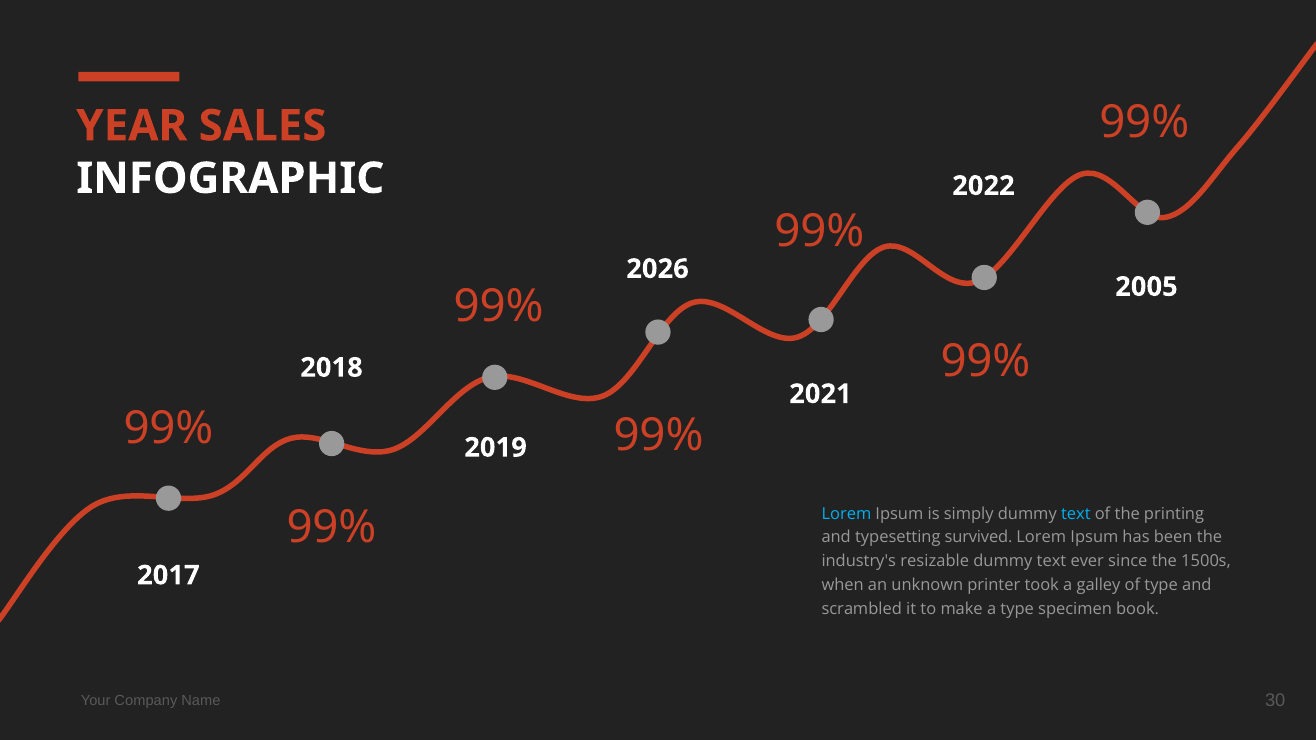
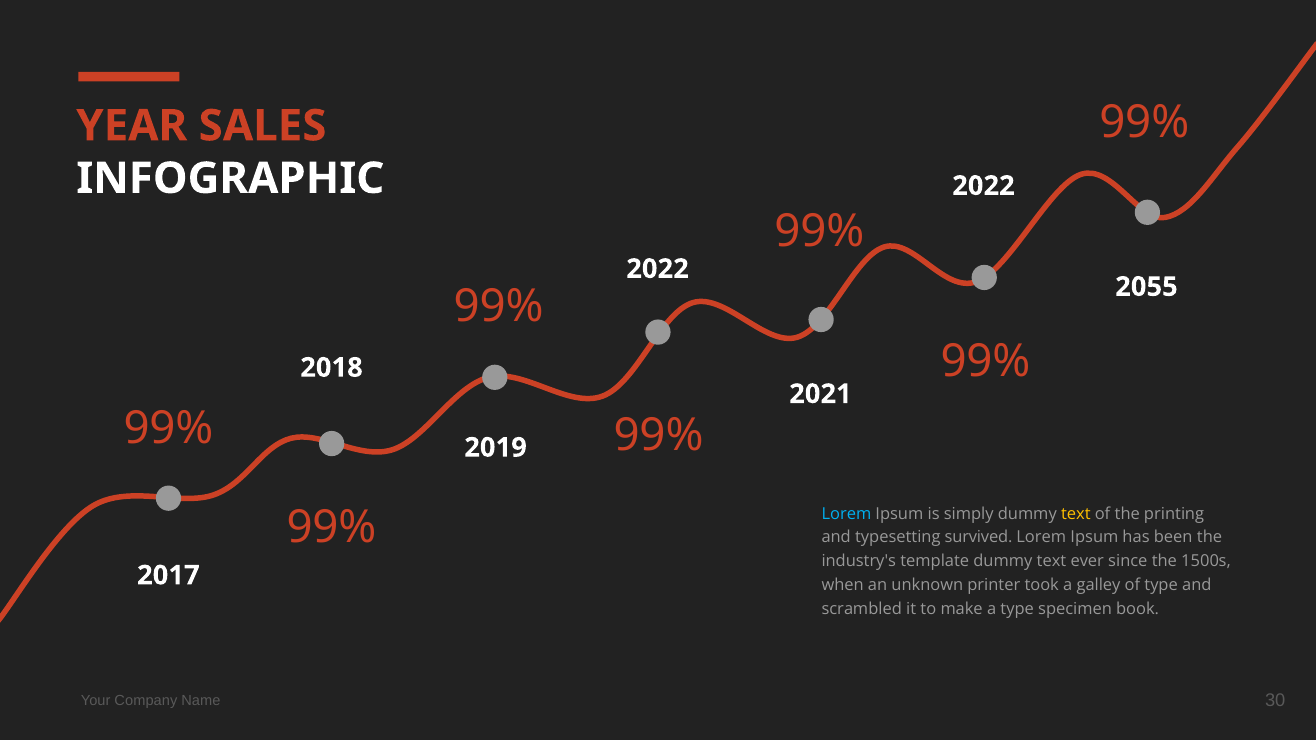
2026 at (658, 269): 2026 -> 2022
2005: 2005 -> 2055
text at (1076, 514) colour: light blue -> yellow
resizable: resizable -> template
